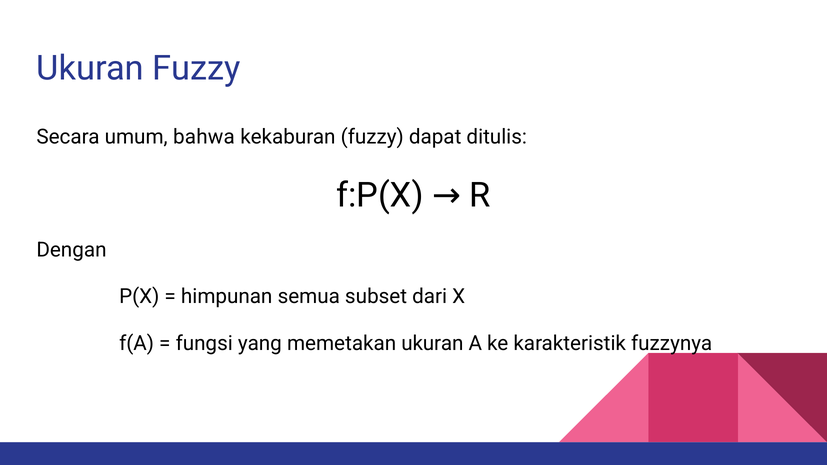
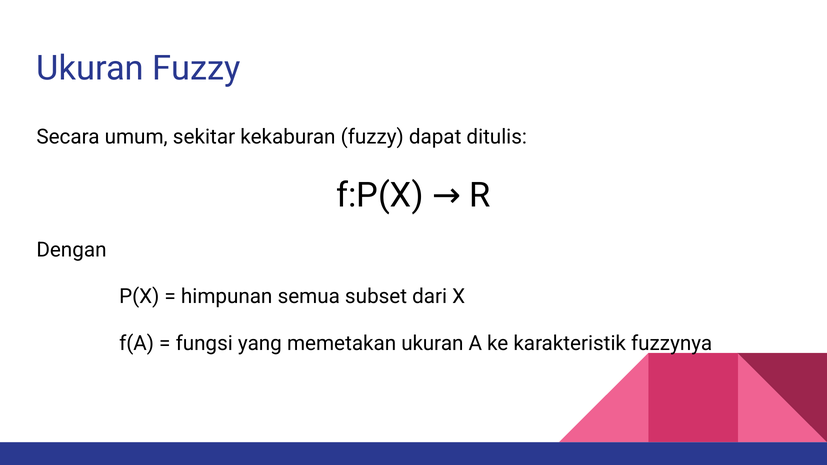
bahwa: bahwa -> sekitar
